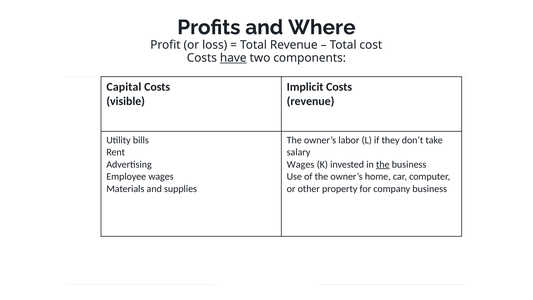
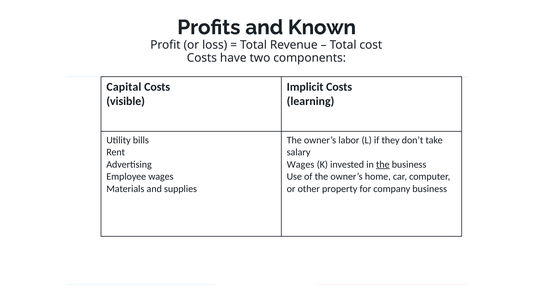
Where: Where -> Known
have underline: present -> none
revenue at (311, 101): revenue -> learning
